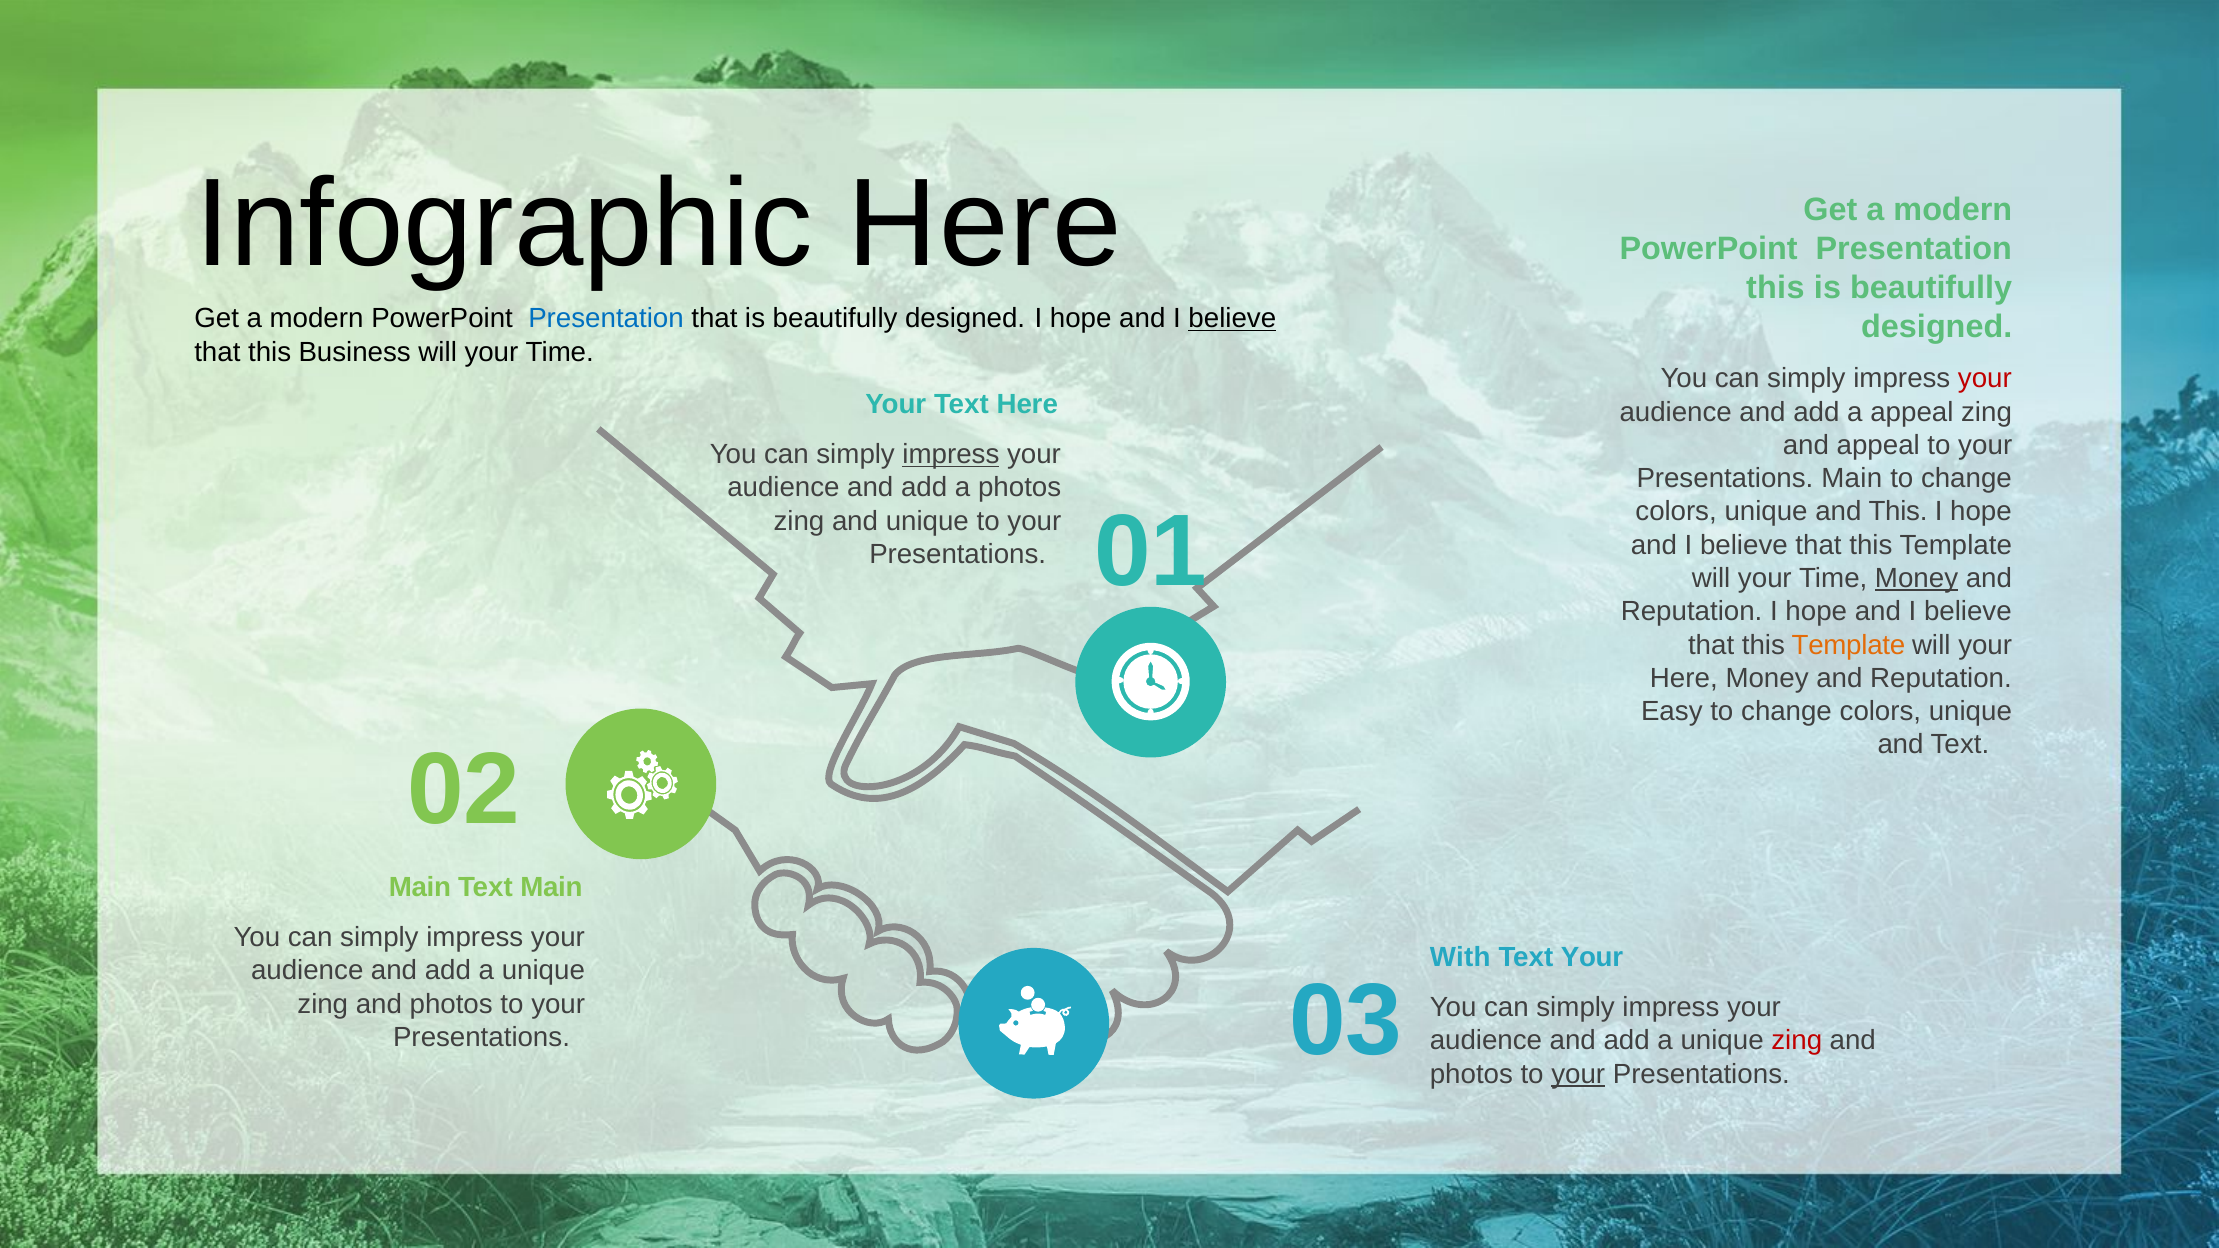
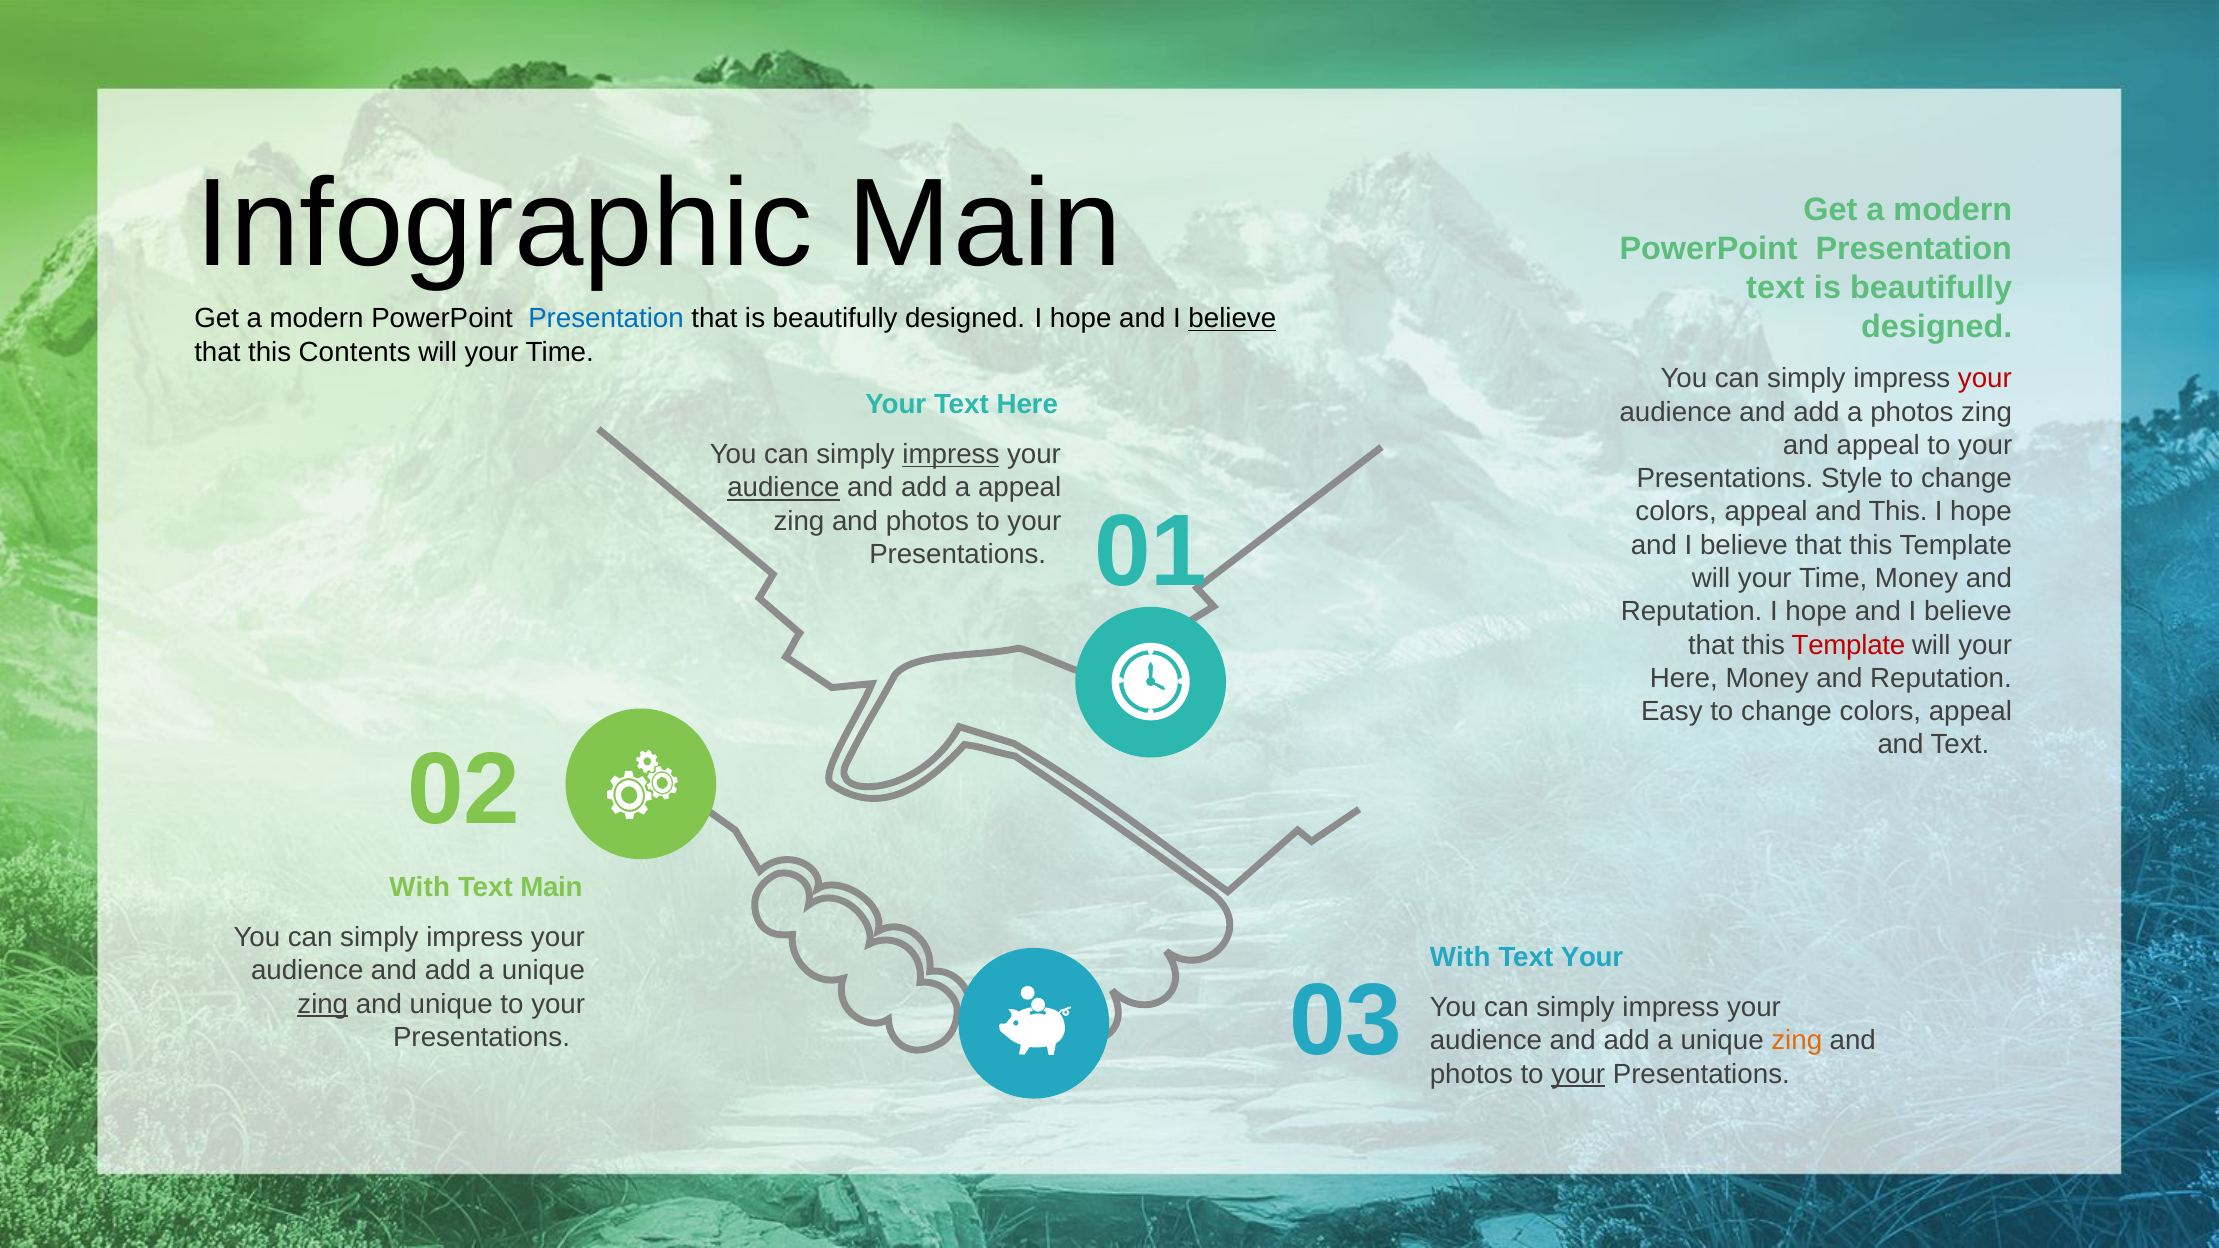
Infographic Here: Here -> Main
this at (1775, 288): this -> text
Business: Business -> Contents
a appeal: appeal -> photos
Main at (1852, 479): Main -> Style
audience at (783, 488) underline: none -> present
a photos: photos -> appeal
unique at (1766, 512): unique -> appeal
unique at (927, 521): unique -> photos
Money at (1917, 578) underline: present -> none
Template at (1848, 645) colour: orange -> red
unique at (1970, 712): unique -> appeal
Main at (420, 887): Main -> With
zing at (323, 1004) underline: none -> present
photos at (451, 1004): photos -> unique
zing at (1797, 1041) colour: red -> orange
